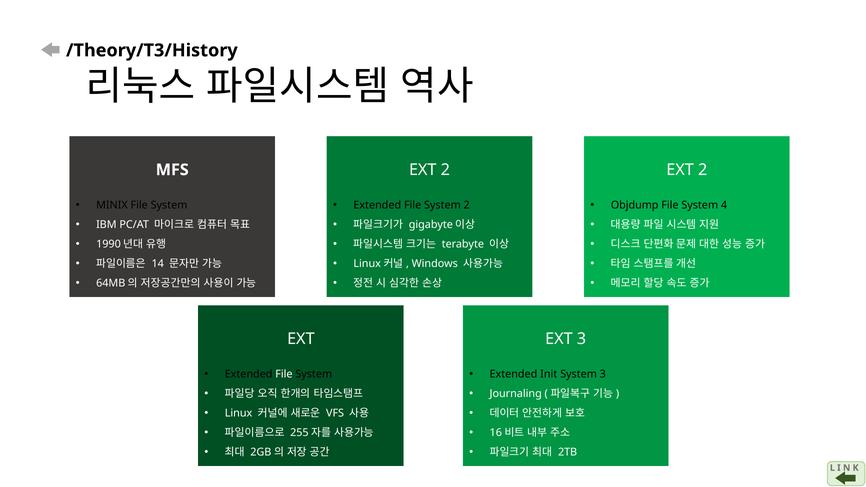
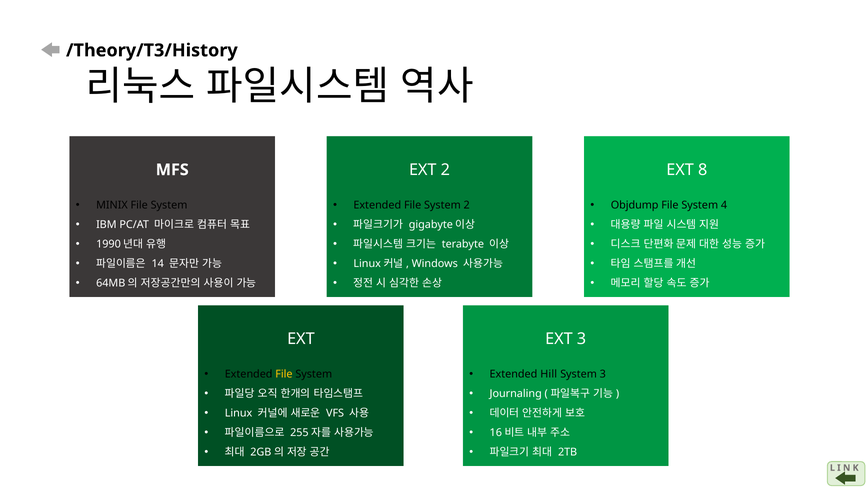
2 at (703, 170): 2 -> 8
File at (284, 374) colour: white -> yellow
Init: Init -> Hill
